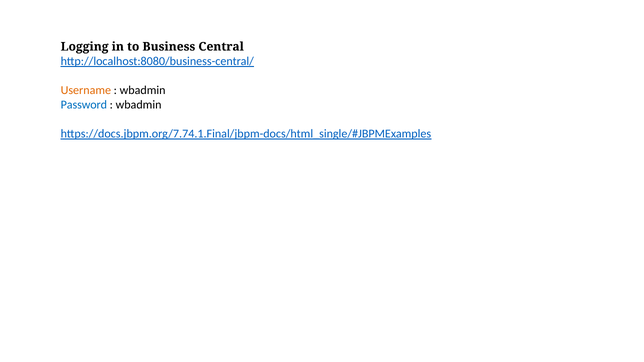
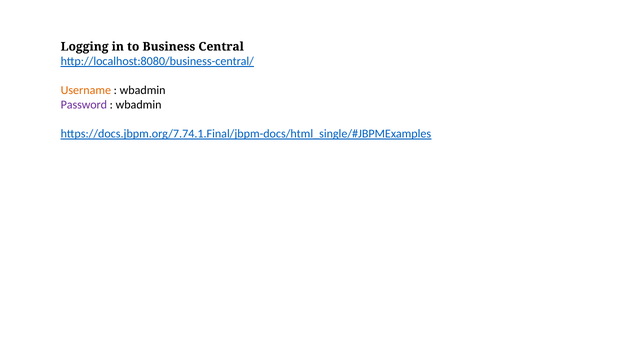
Password colour: blue -> purple
